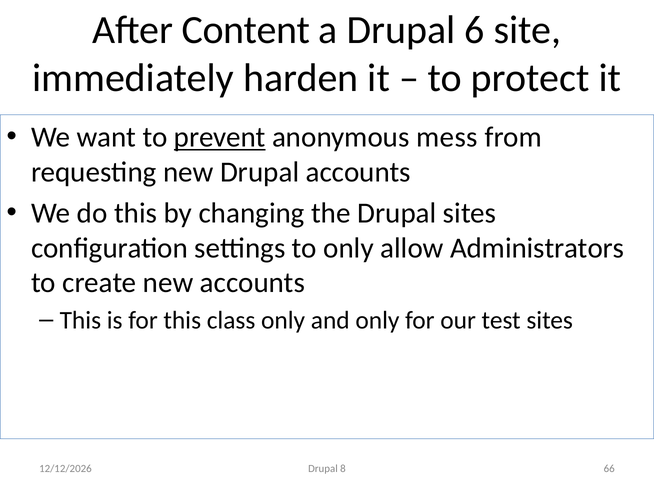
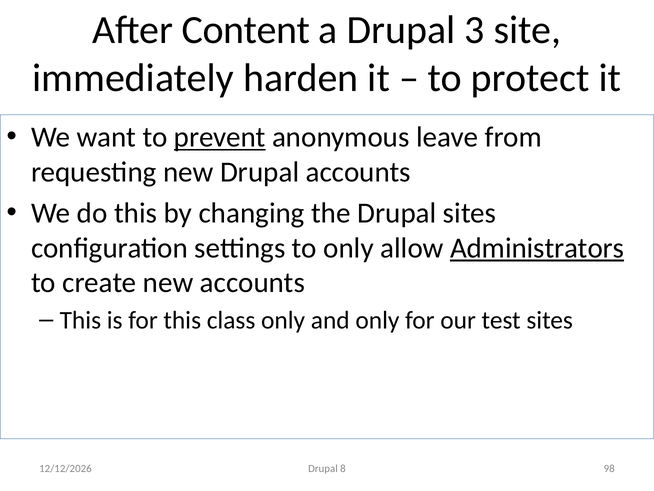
6: 6 -> 3
mess: mess -> leave
Administrators underline: none -> present
66: 66 -> 98
